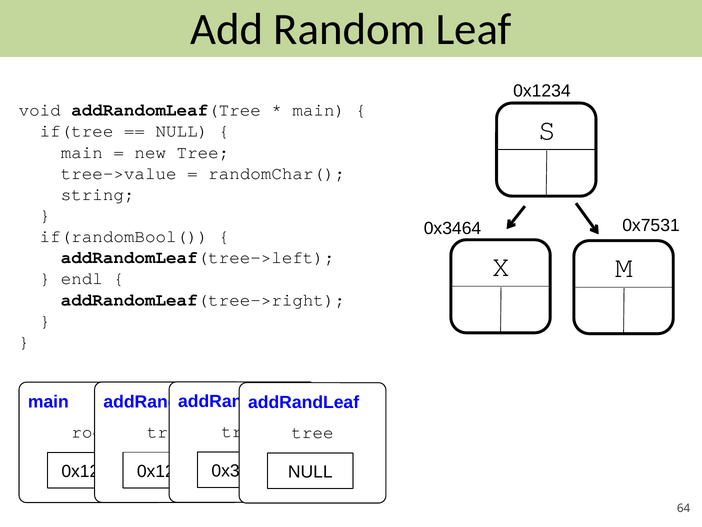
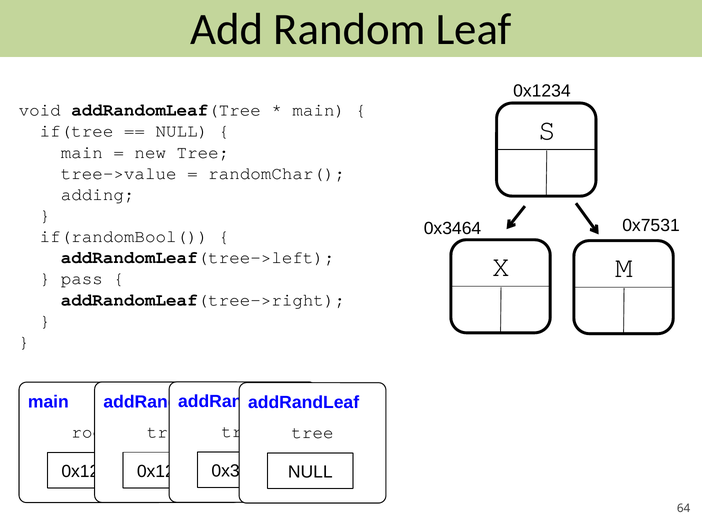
string: string -> adding
endl: endl -> pass
